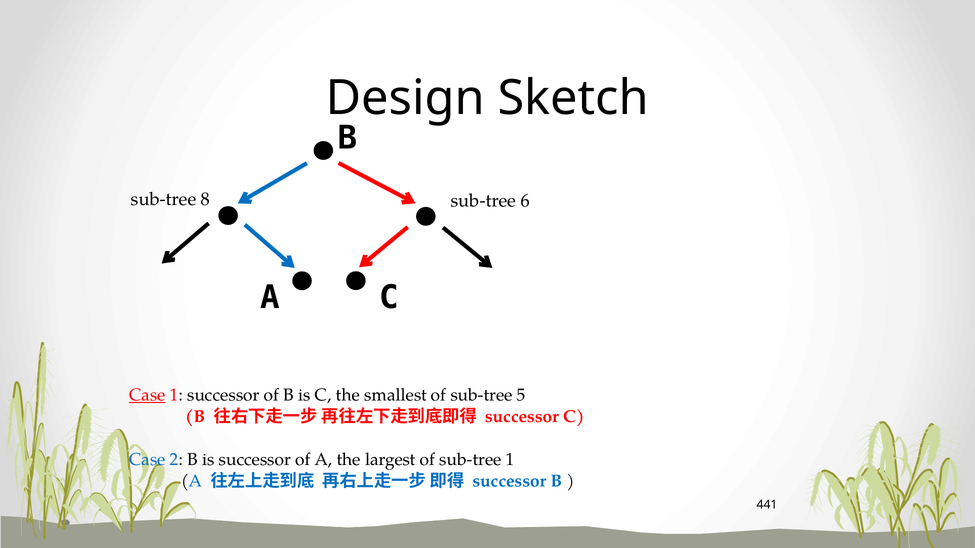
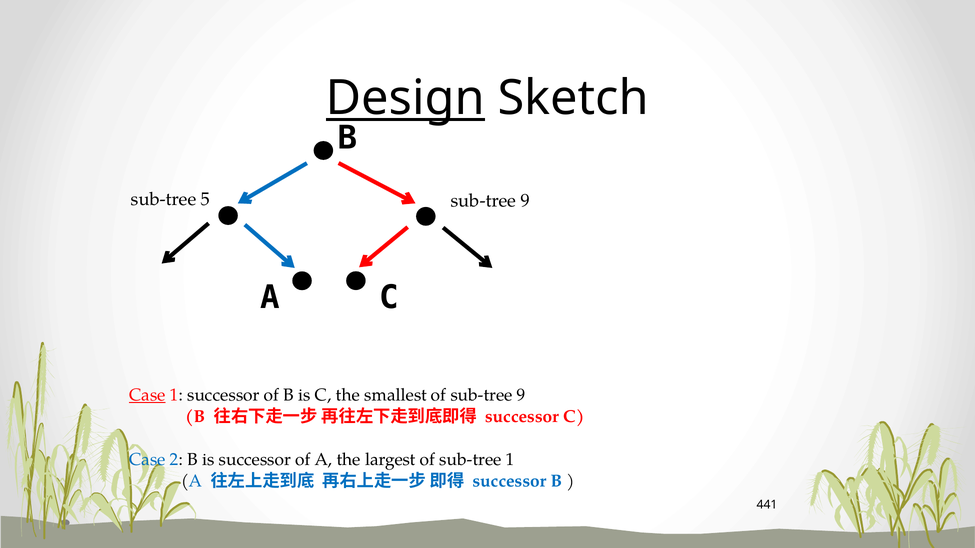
Design underline: none -> present
8: 8 -> 5
6 at (525, 201): 6 -> 9
of sub-tree 5: 5 -> 9
